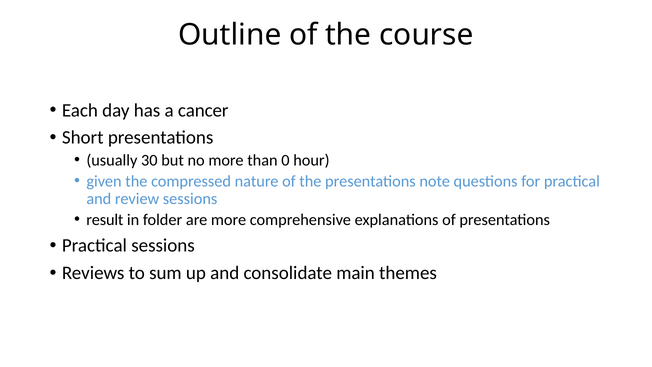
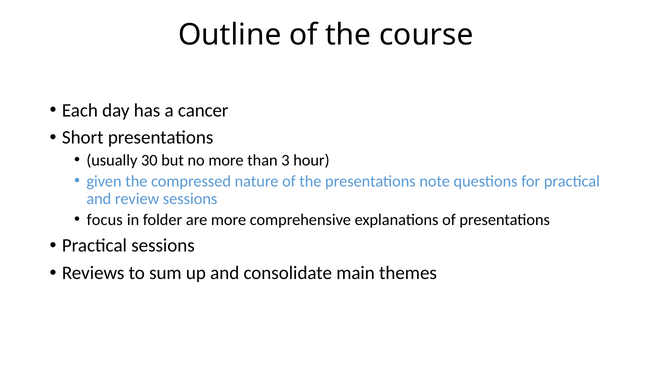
0: 0 -> 3
result: result -> focus
